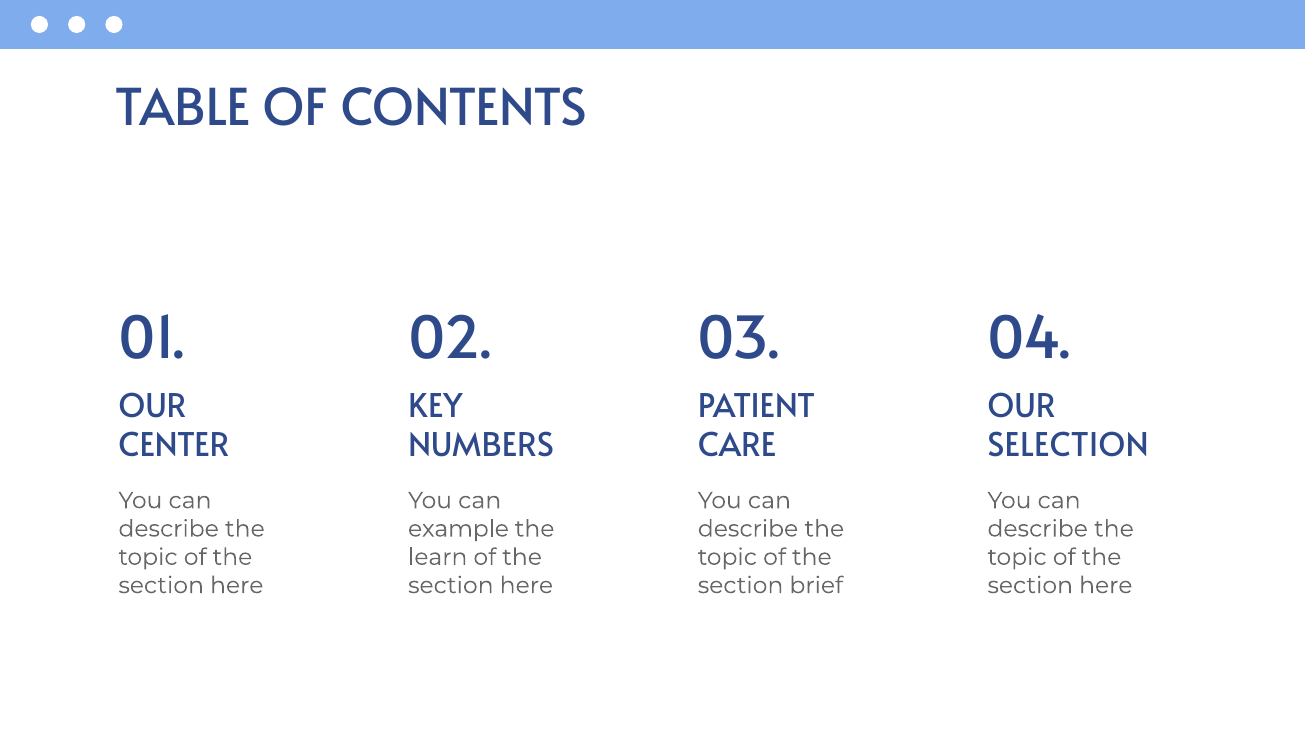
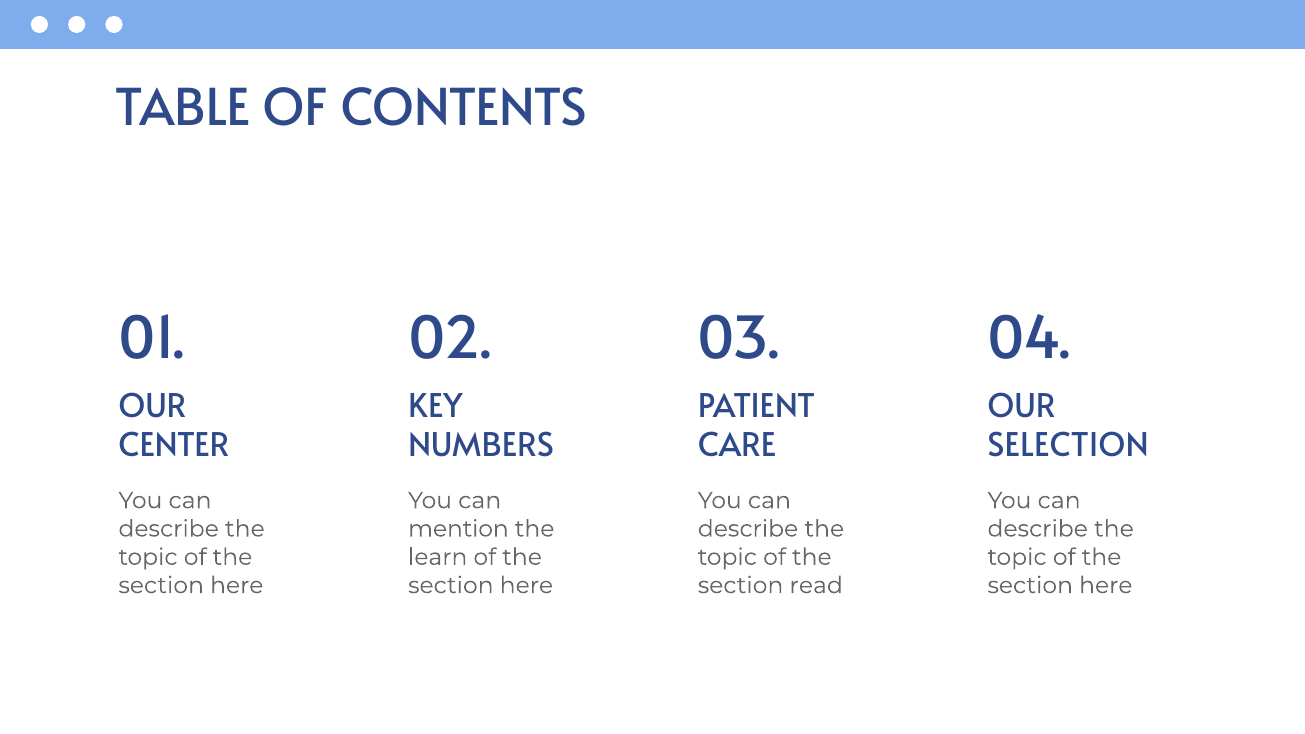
example: example -> mention
brief: brief -> read
